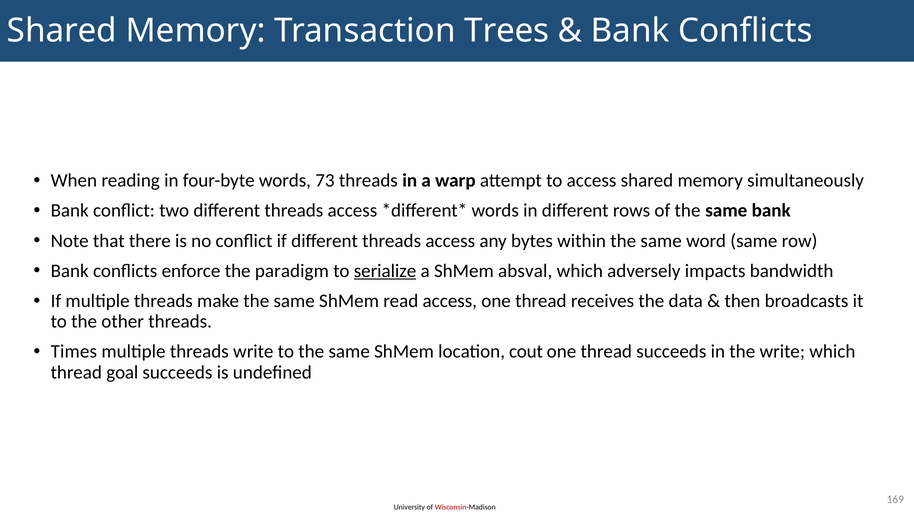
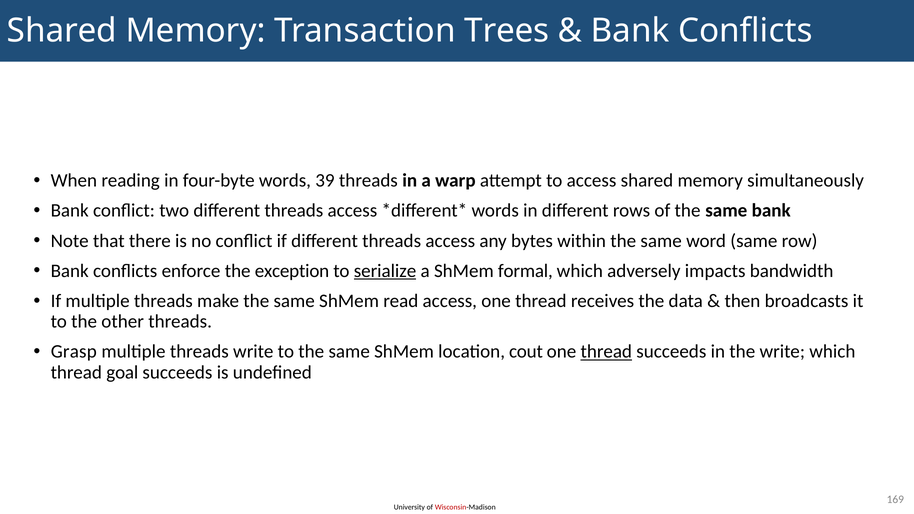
73: 73 -> 39
paradigm: paradigm -> exception
absval: absval -> formal
Times: Times -> Grasp
thread at (606, 352) underline: none -> present
